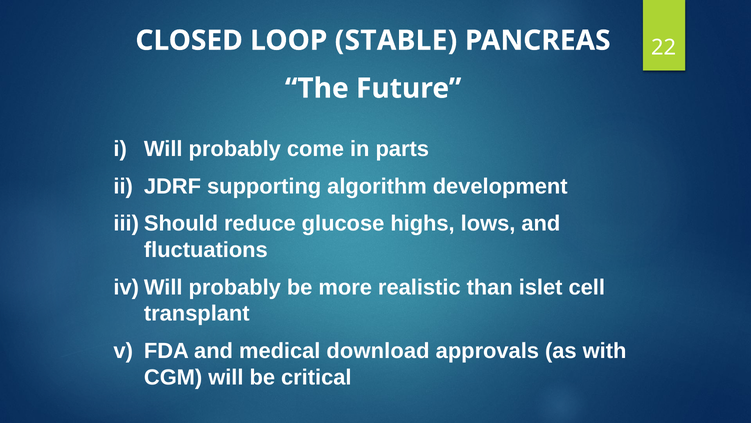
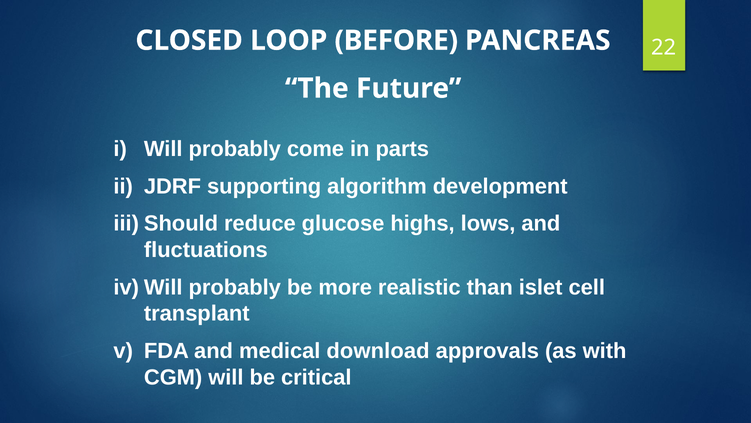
STABLE: STABLE -> BEFORE
